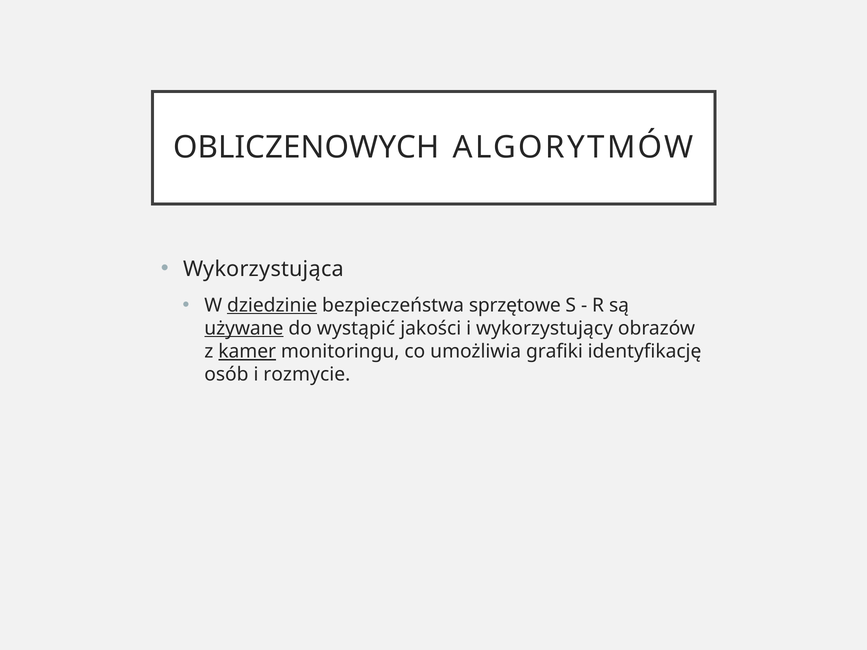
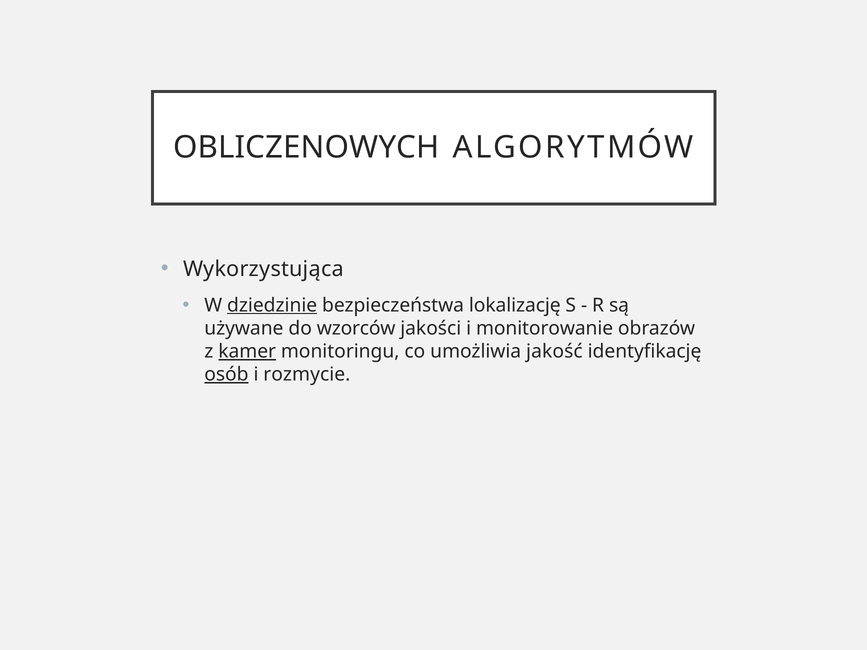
sprzętowe: sprzętowe -> lokalizację
używane underline: present -> none
wystąpić: wystąpić -> wzorców
wykorzystujący: wykorzystujący -> monitorowanie
grafiki: grafiki -> jakość
osób underline: none -> present
